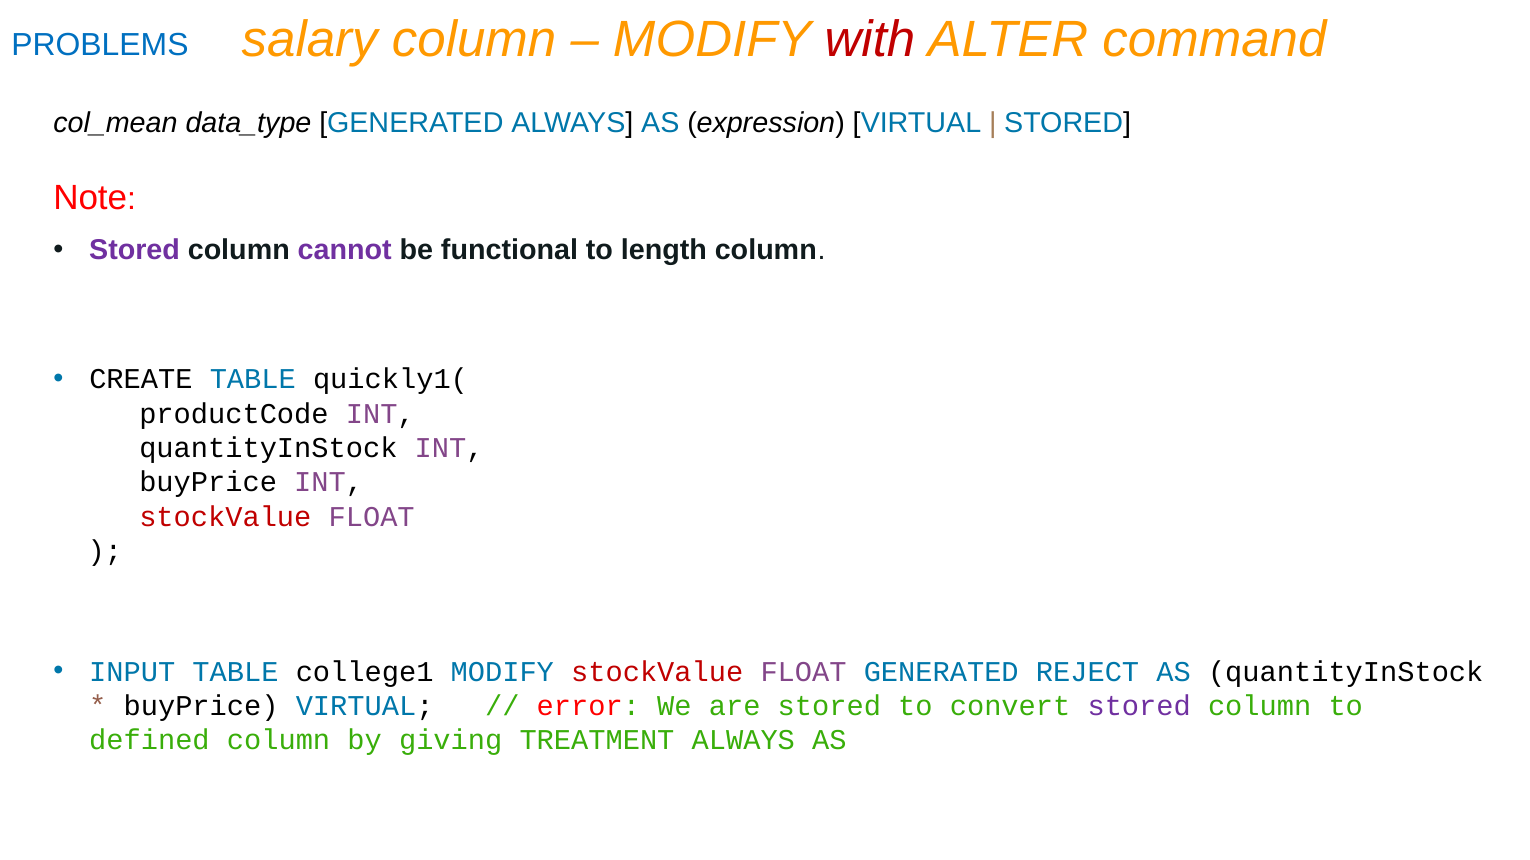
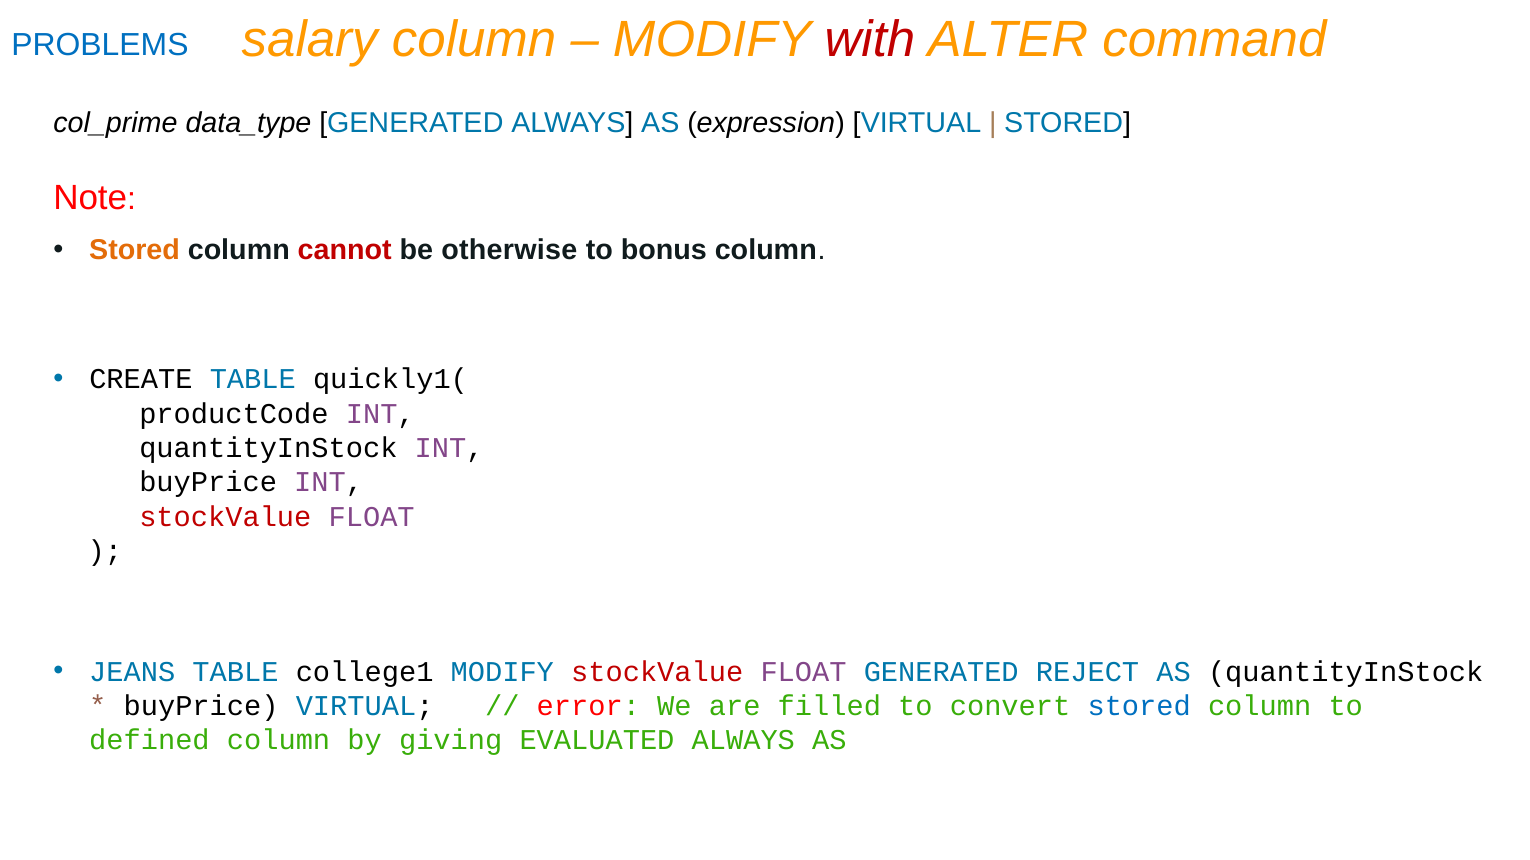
col_mean: col_mean -> col_prime
Stored at (135, 251) colour: purple -> orange
cannot colour: purple -> red
functional: functional -> otherwise
length: length -> bonus
INPUT: INPUT -> JEANS
are stored: stored -> filled
stored at (1139, 707) colour: purple -> blue
TREATMENT: TREATMENT -> EVALUATED
